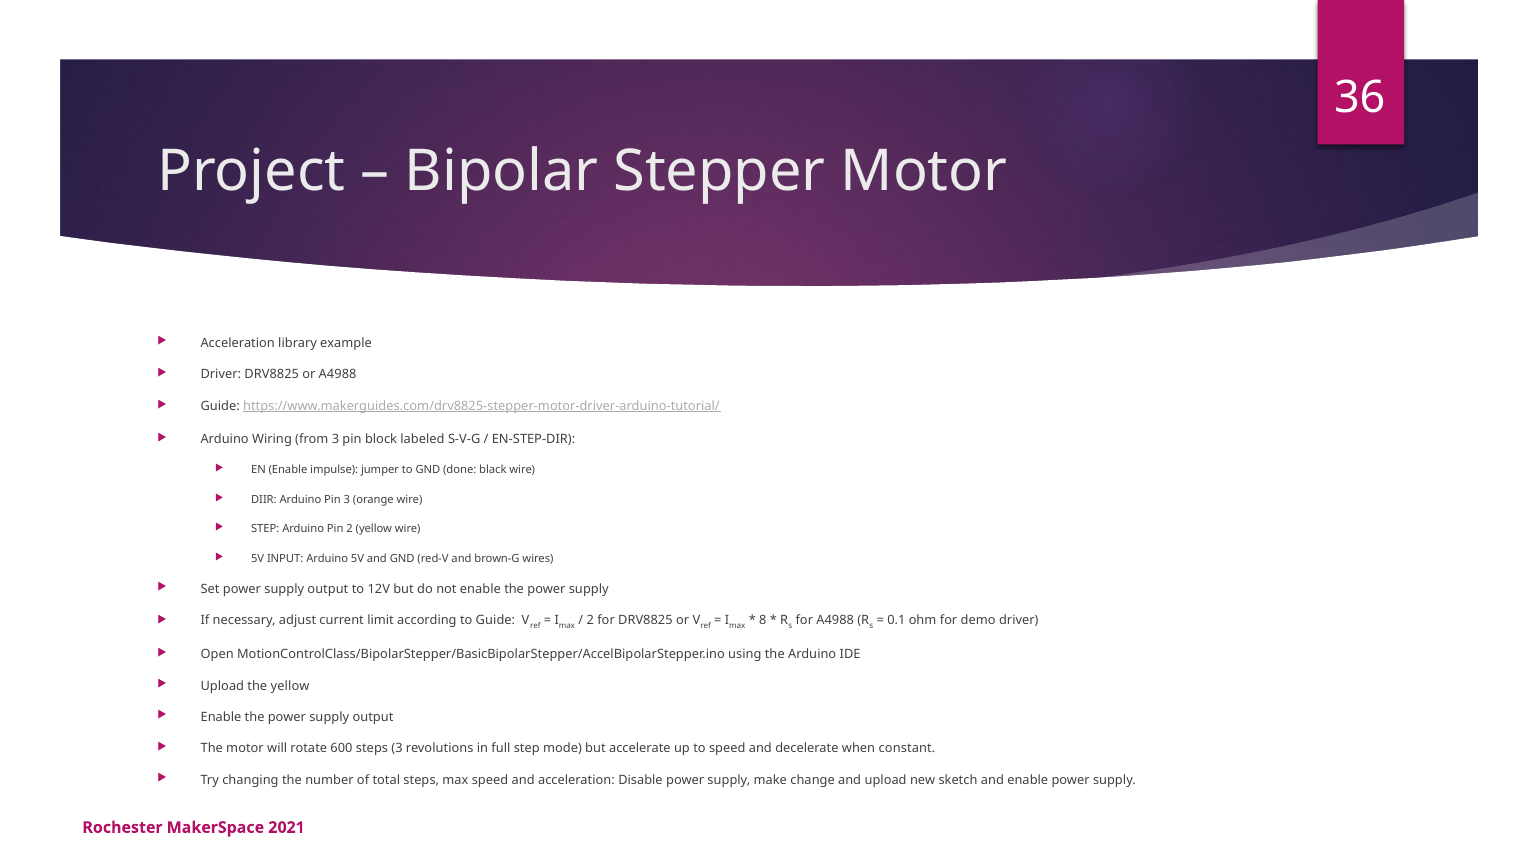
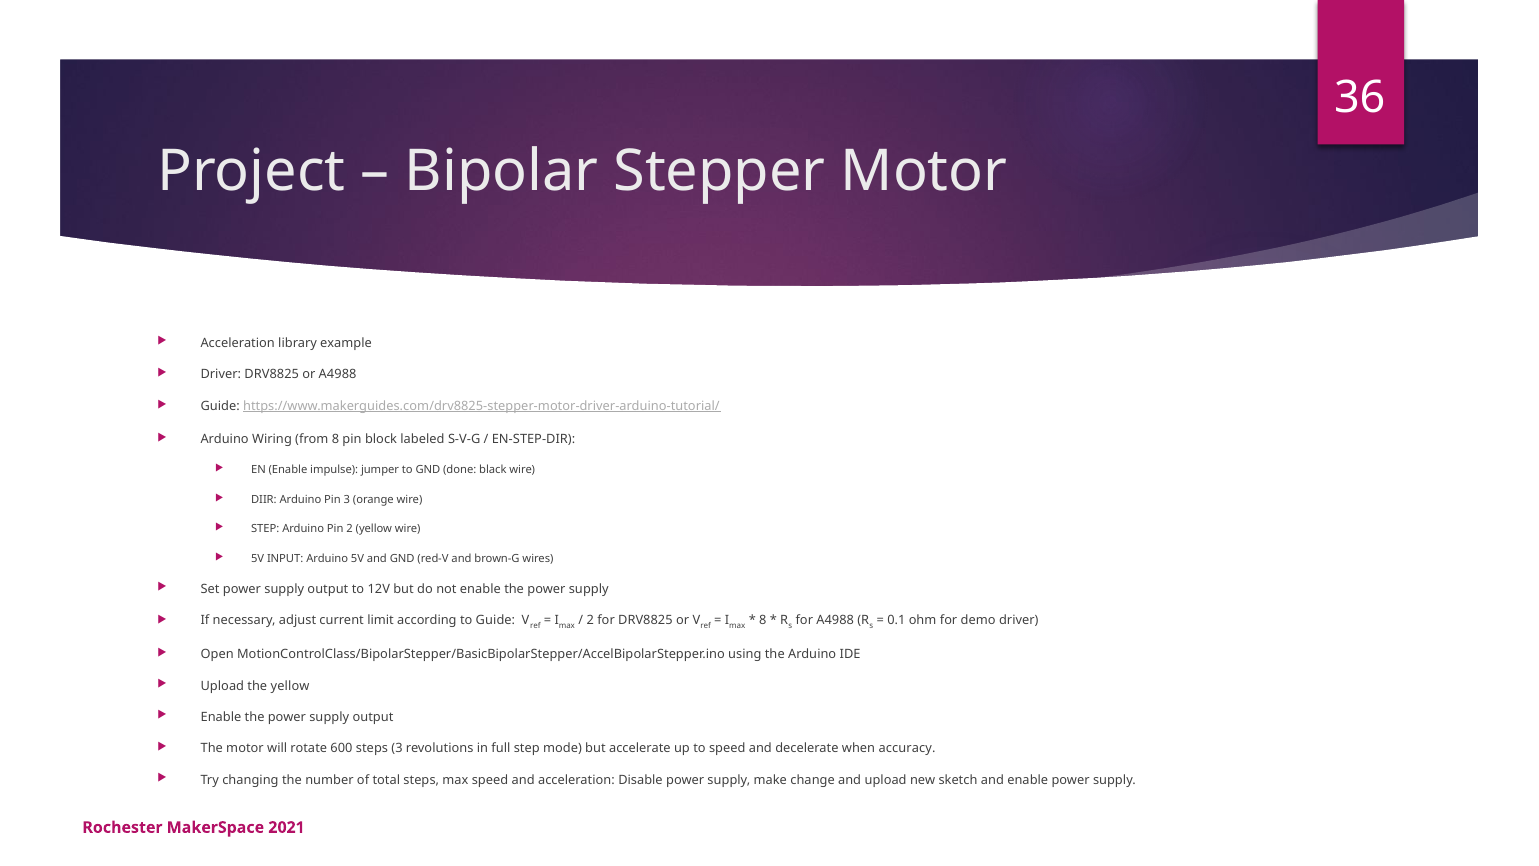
from 3: 3 -> 8
constant: constant -> accuracy
